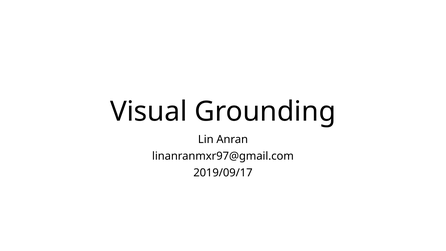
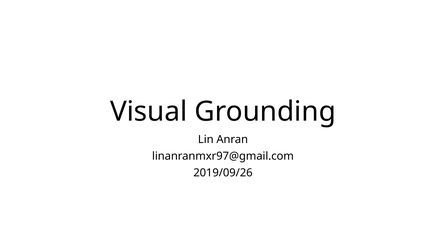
2019/09/17: 2019/09/17 -> 2019/09/26
